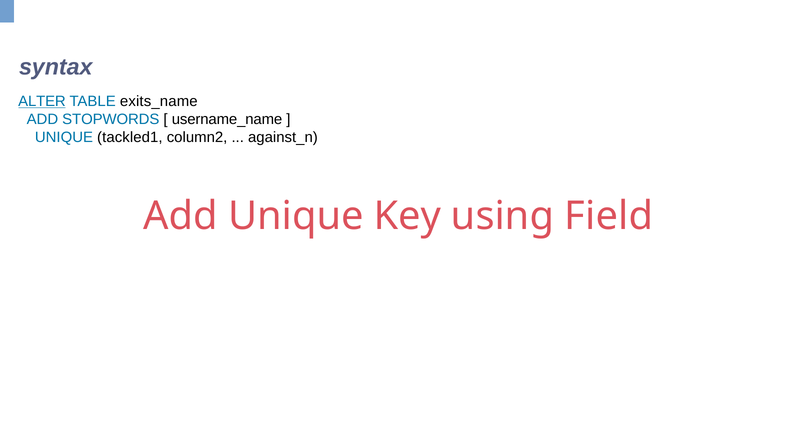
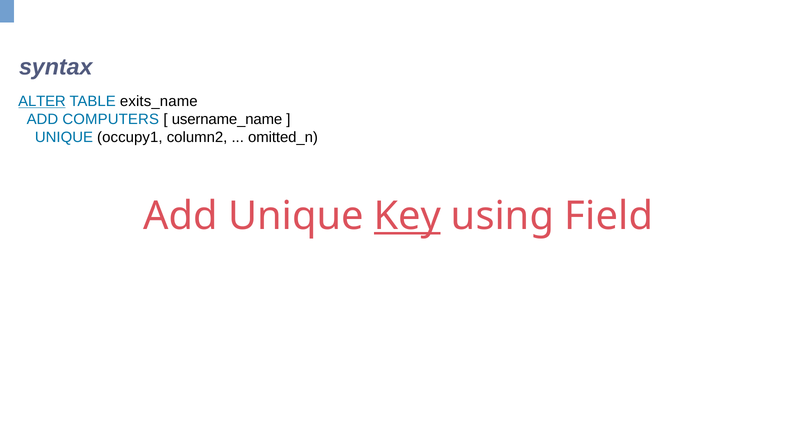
STOPWORDS: STOPWORDS -> COMPUTERS
tackled1: tackled1 -> occupy1
against_n: against_n -> omitted_n
Key underline: none -> present
